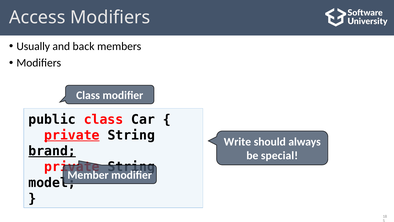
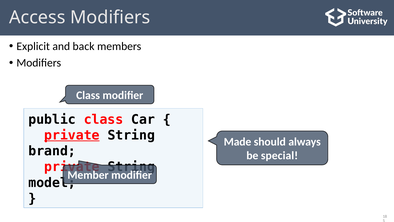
Usually: Usually -> Explicit
Write: Write -> Made
brand underline: present -> none
